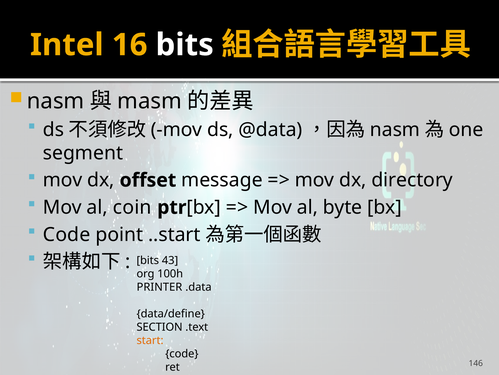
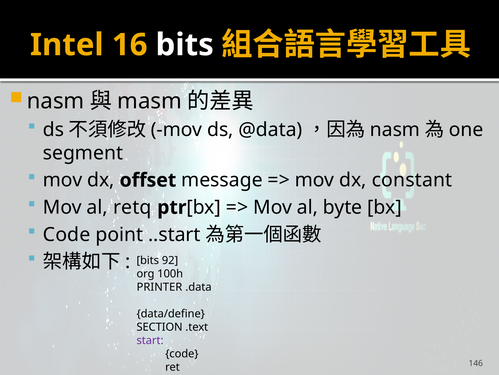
directory: directory -> constant
coin: coin -> retq
43: 43 -> 92
start colour: orange -> purple
